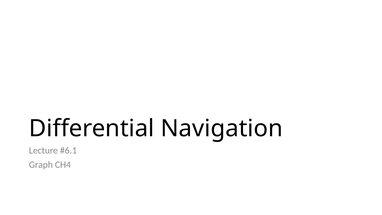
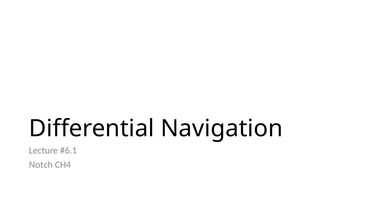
Graph: Graph -> Notch
